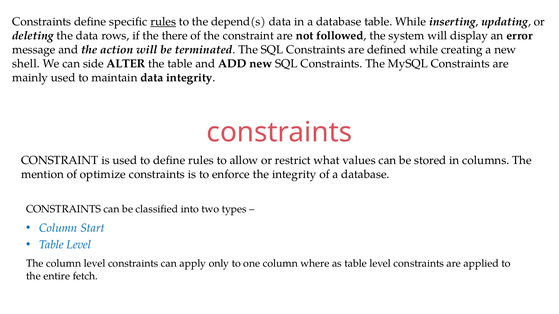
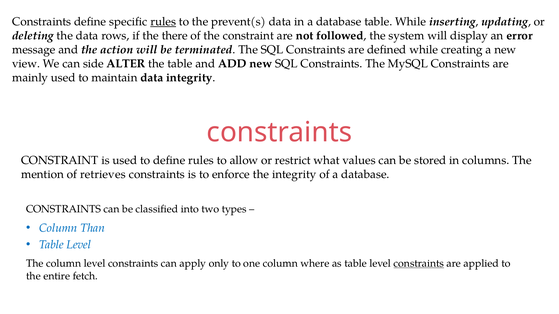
depend(s: depend(s -> prevent(s
shell: shell -> view
optimize: optimize -> retrieves
Start: Start -> Than
constraints at (419, 264) underline: none -> present
